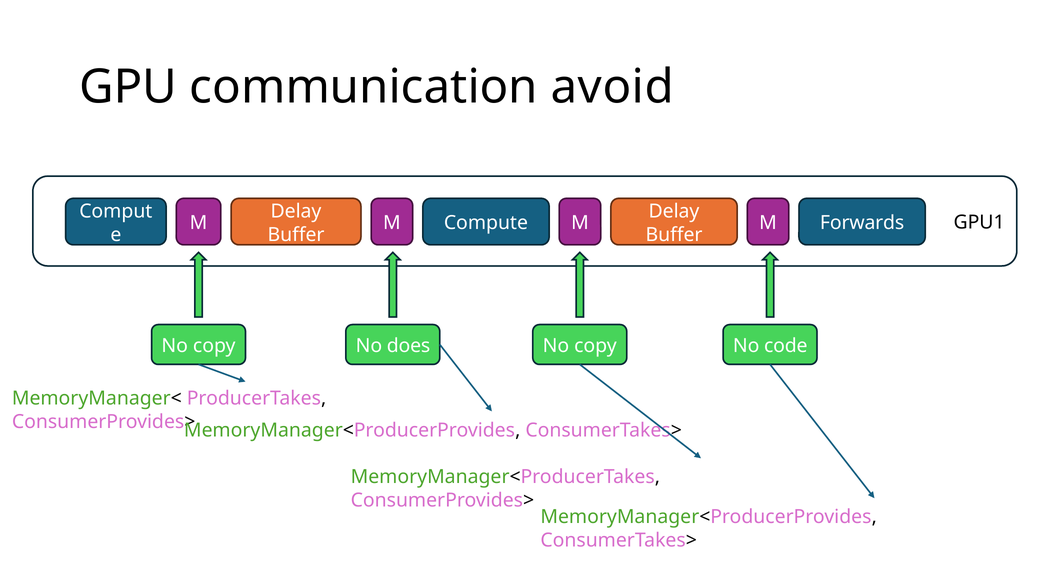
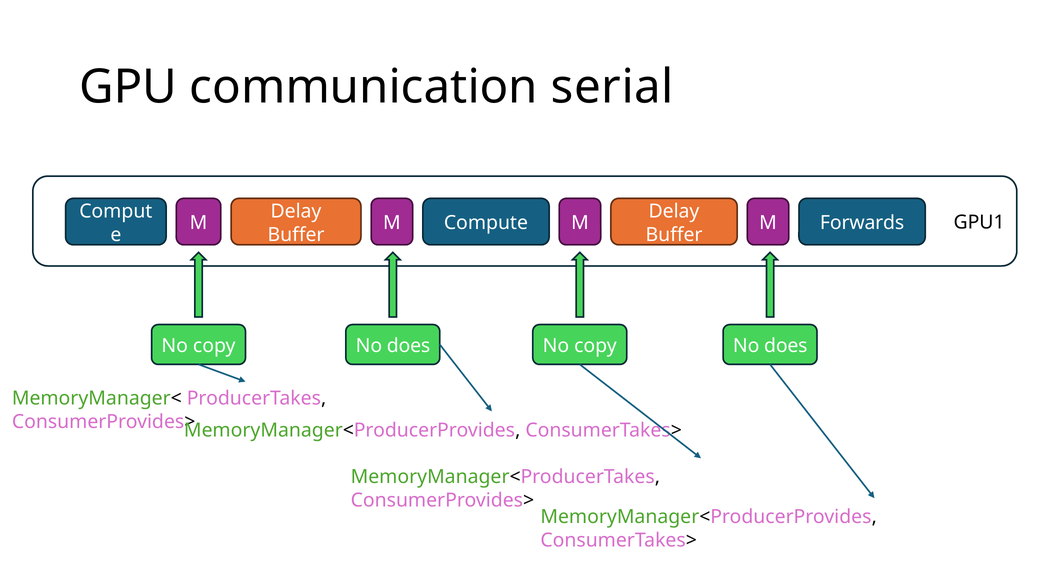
avoid: avoid -> serial
code at (786, 346): code -> does
